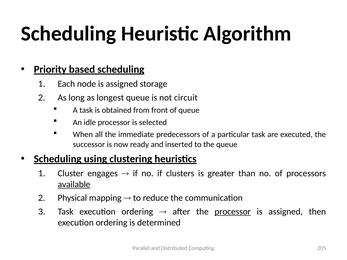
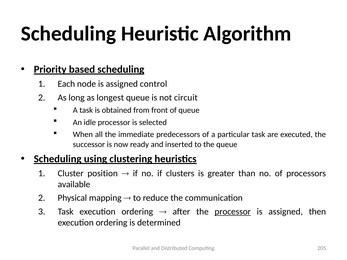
storage: storage -> control
engages: engages -> position
available underline: present -> none
